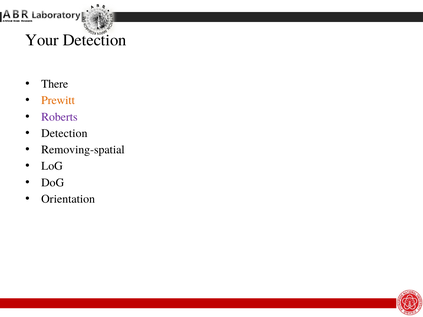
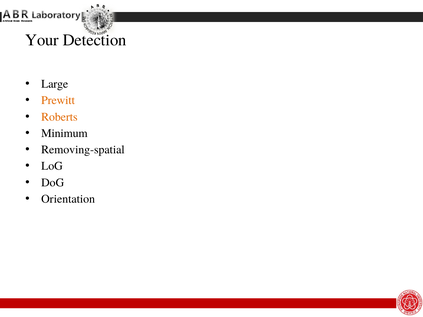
There: There -> Large
Roberts colour: purple -> orange
Detection at (64, 133): Detection -> Minimum
